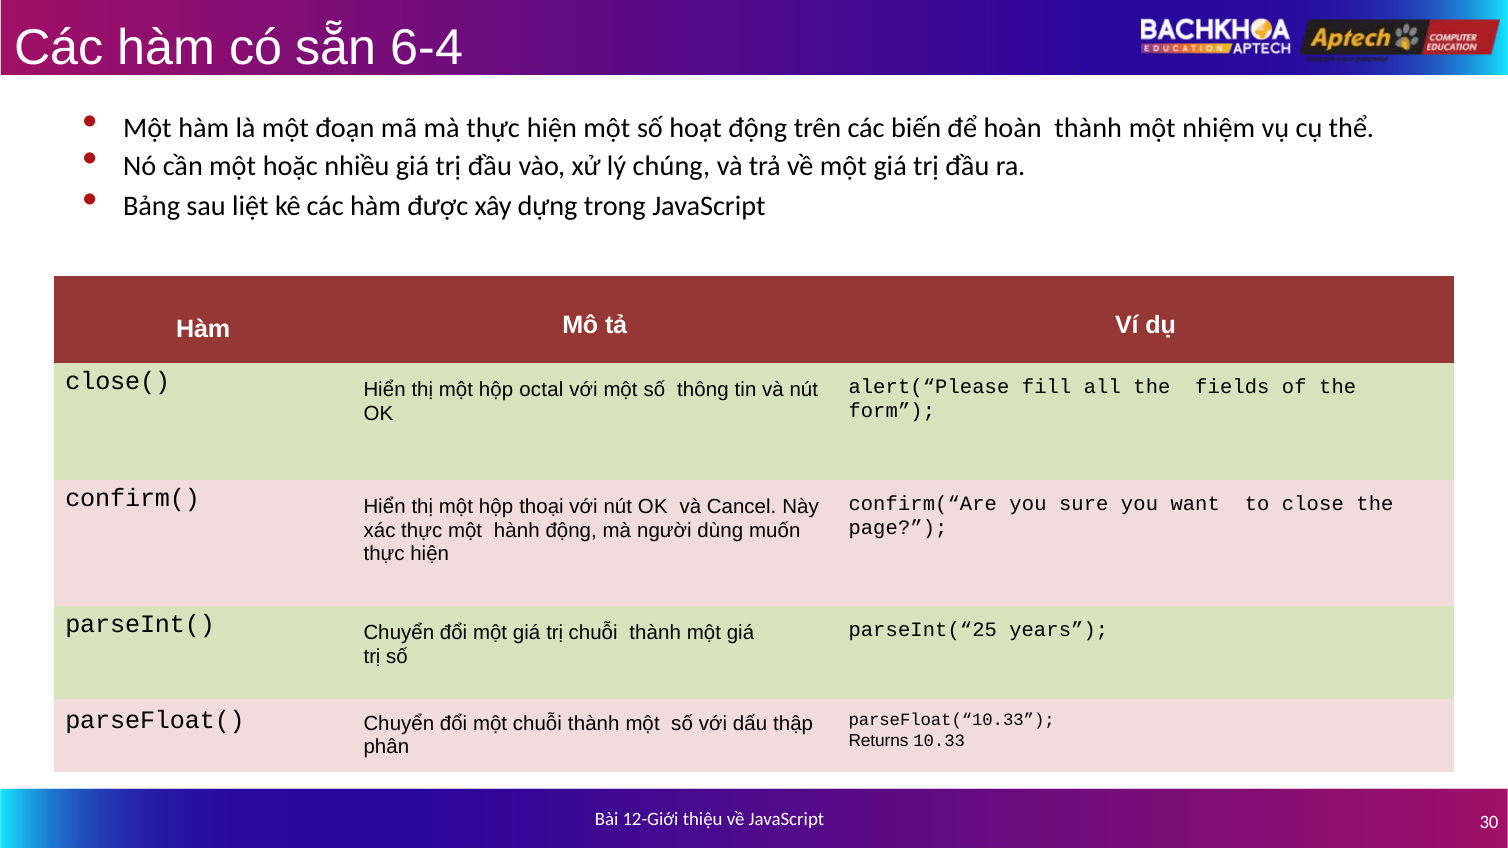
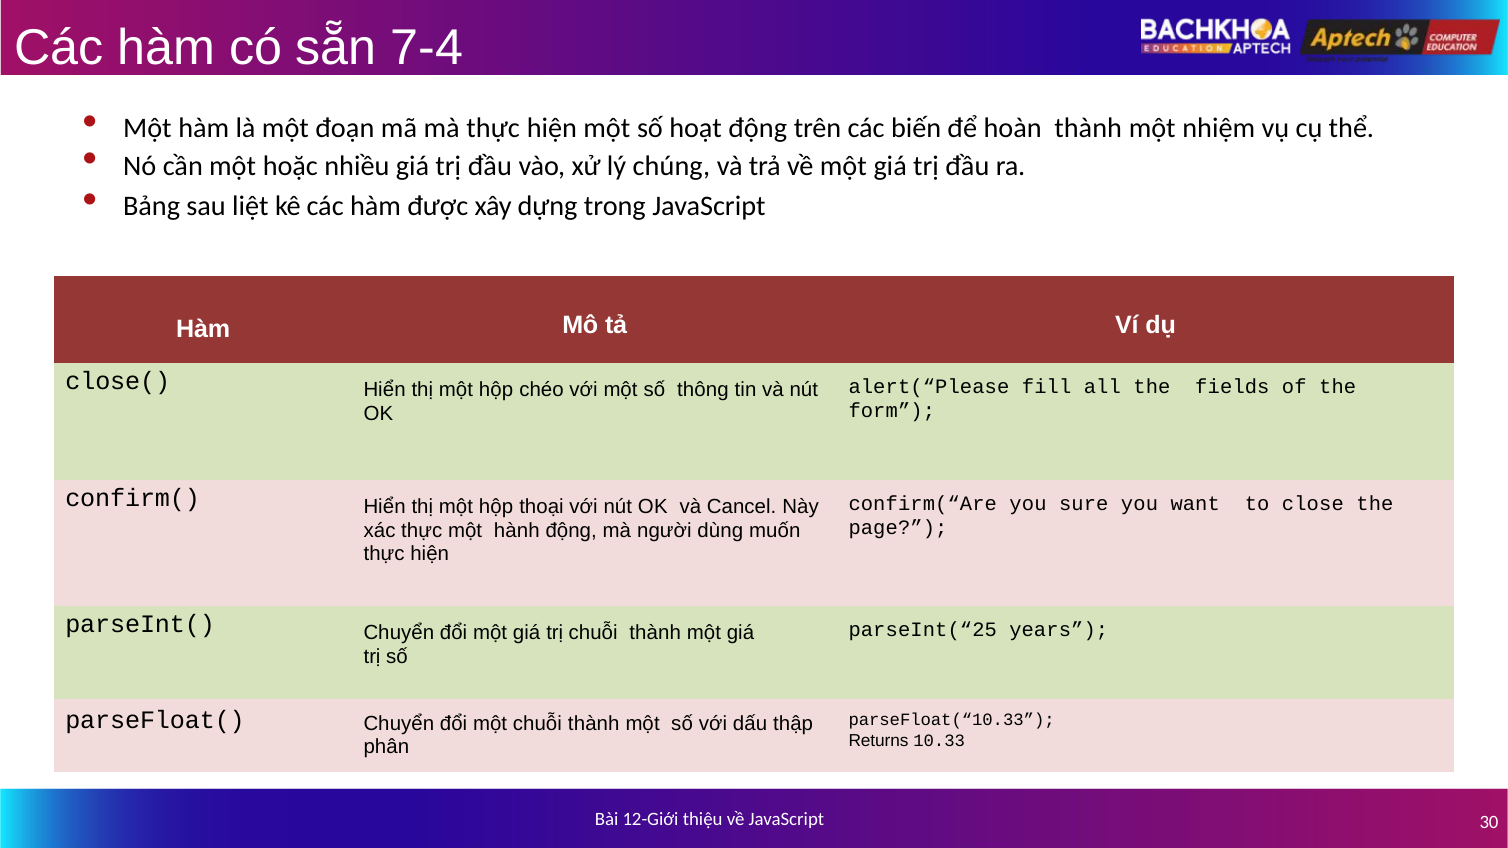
6-4: 6-4 -> 7-4
octal: octal -> chéo
